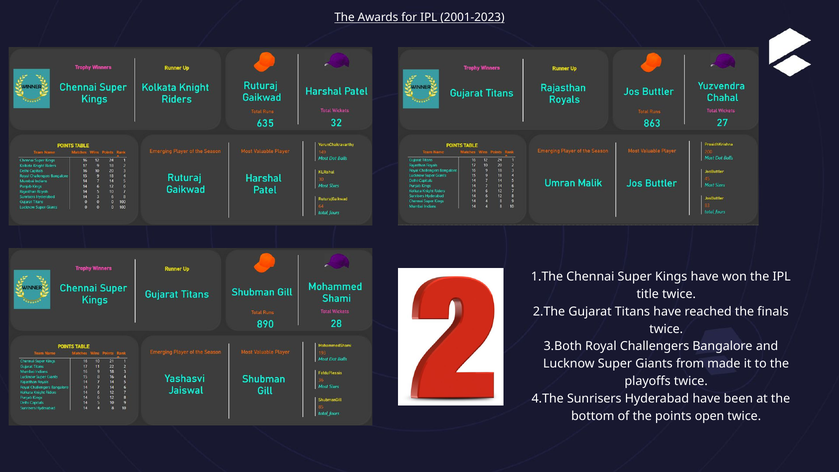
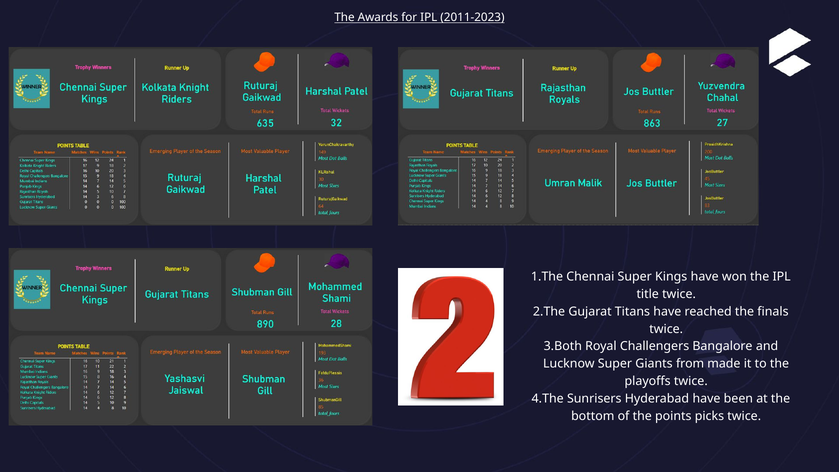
2001-2023: 2001-2023 -> 2011-2023
open: open -> picks
